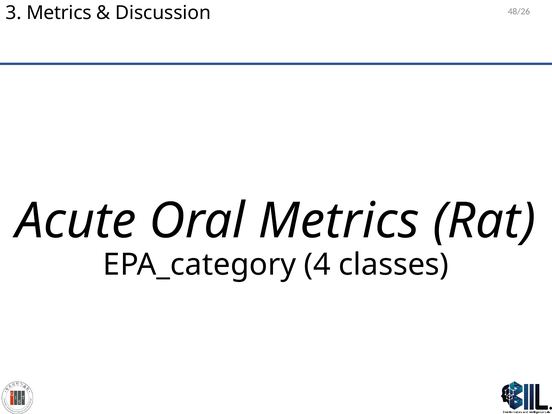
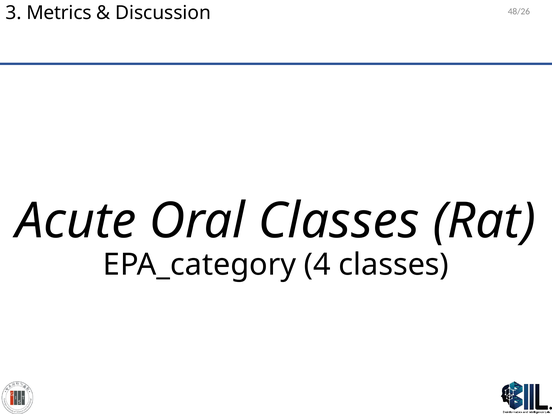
Oral Metrics: Metrics -> Classes
